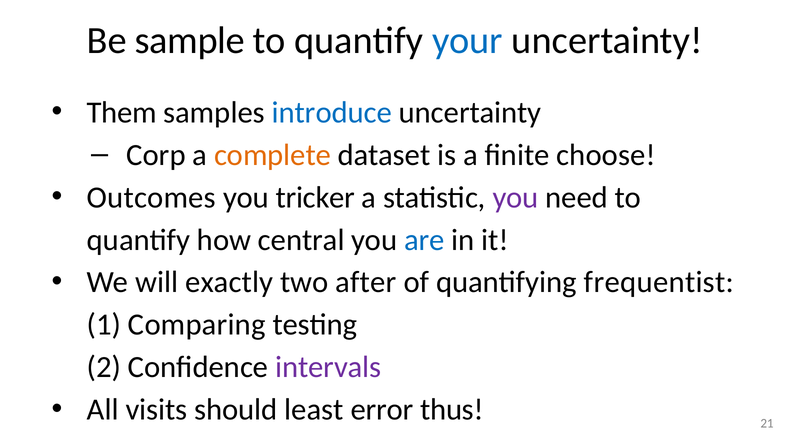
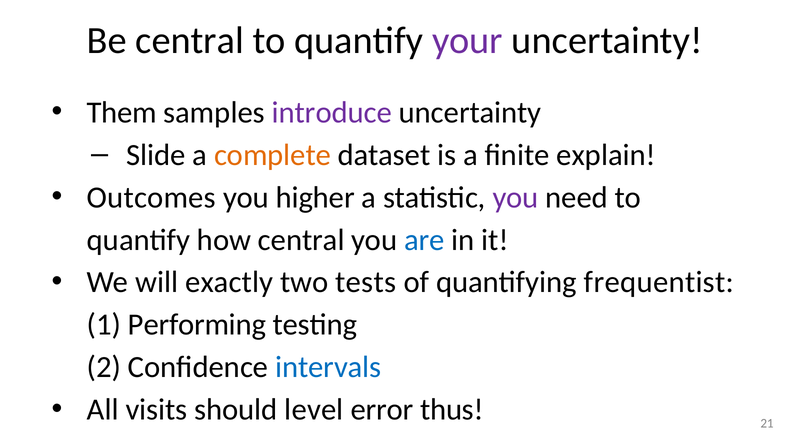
Be sample: sample -> central
your colour: blue -> purple
introduce colour: blue -> purple
Corp: Corp -> Slide
choose: choose -> explain
tricker: tricker -> higher
after: after -> tests
Comparing: Comparing -> Performing
intervals colour: purple -> blue
least: least -> level
